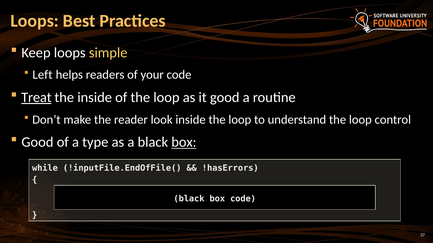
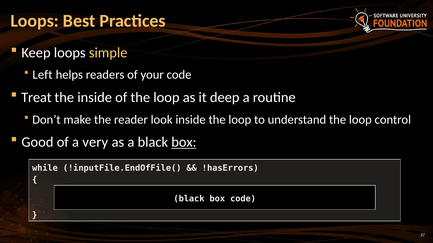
Treat underline: present -> none
it good: good -> deep
type: type -> very
